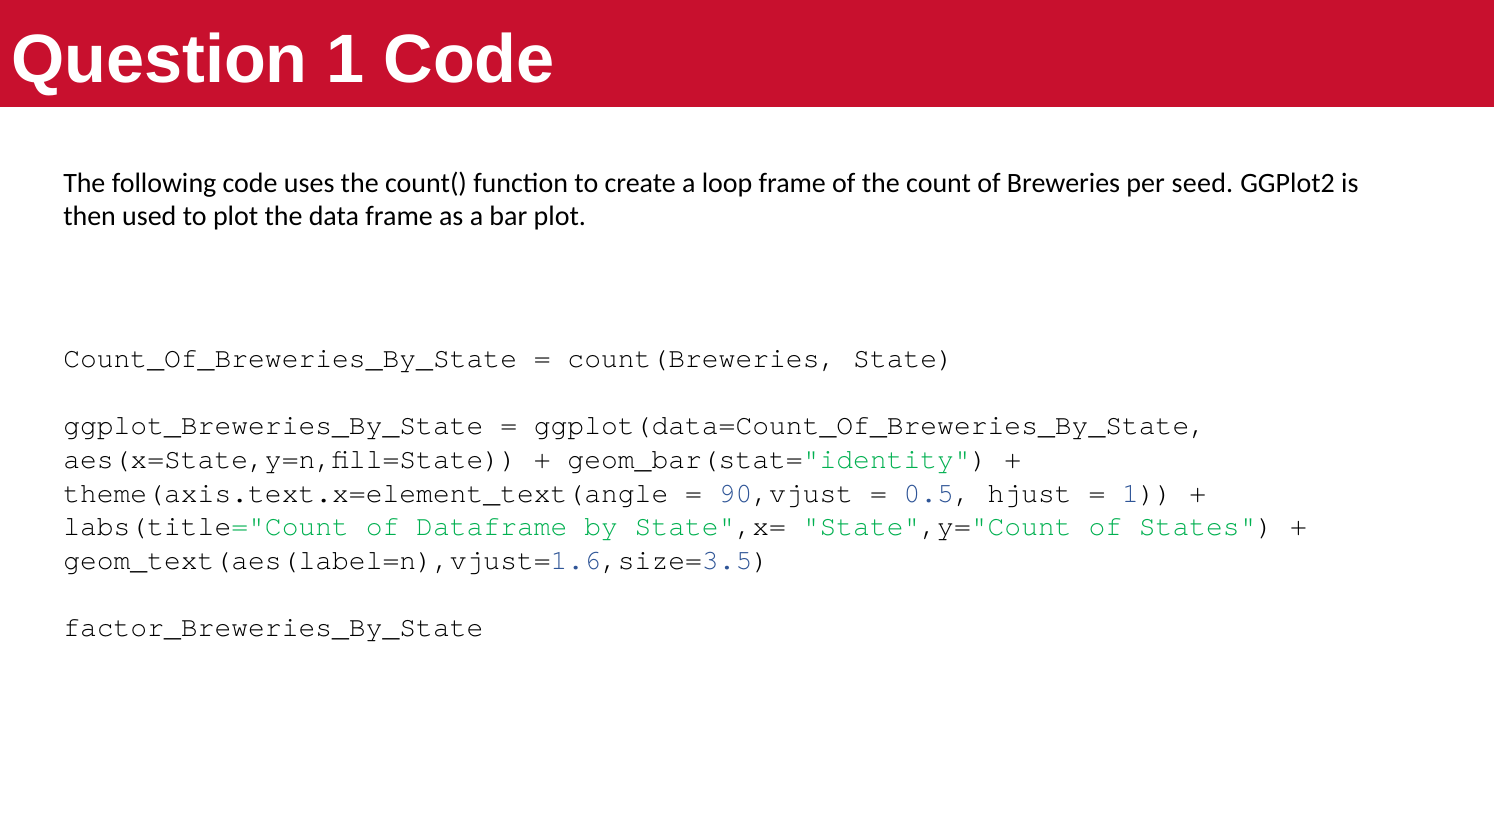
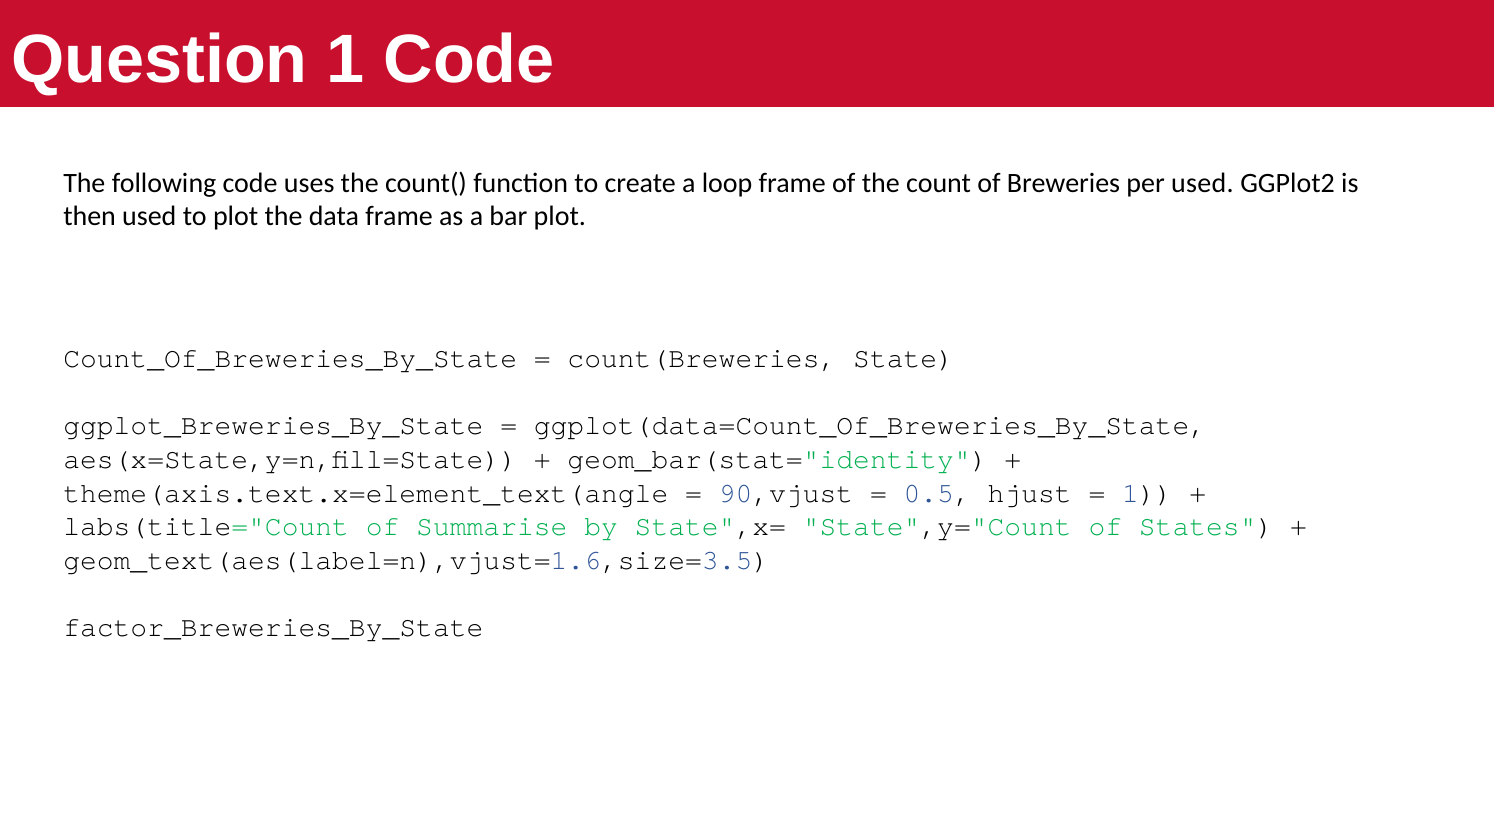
per seed: seed -> used
Dataframe: Dataframe -> Summarise
